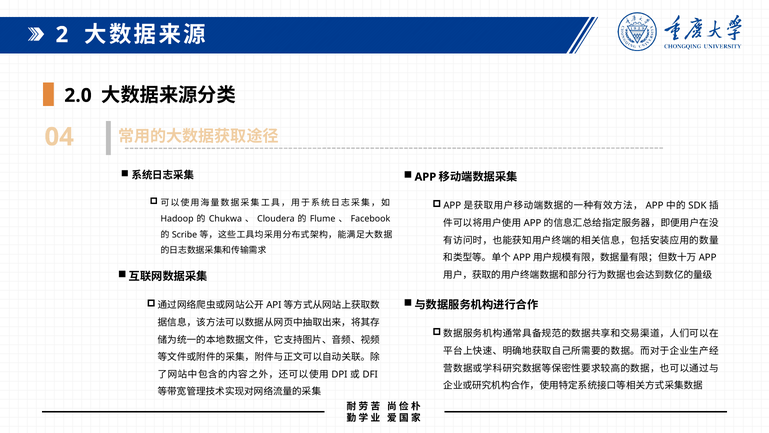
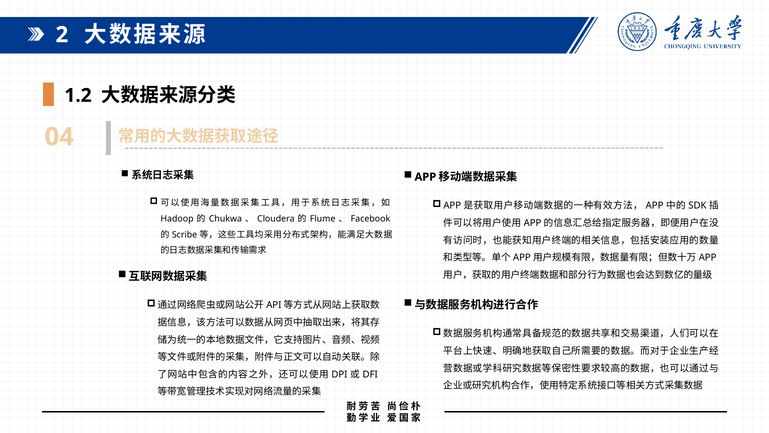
2.0: 2.0 -> 1.2
